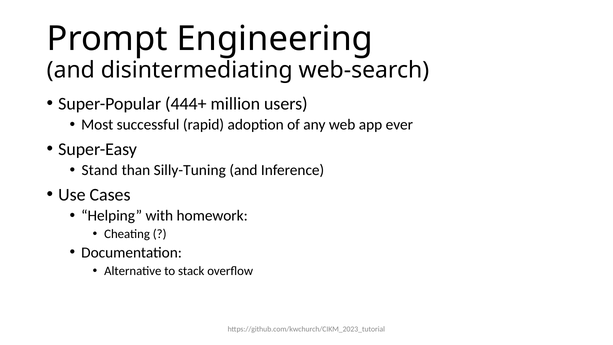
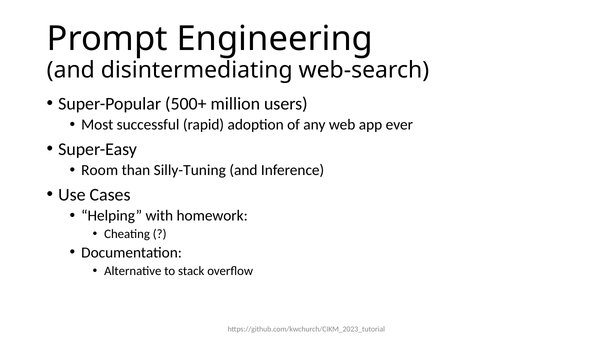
444+: 444+ -> 500+
Stand: Stand -> Room
